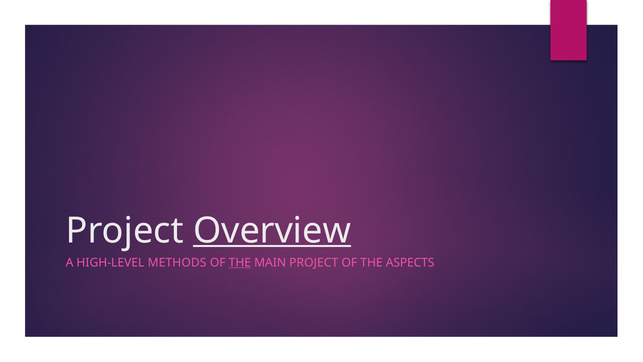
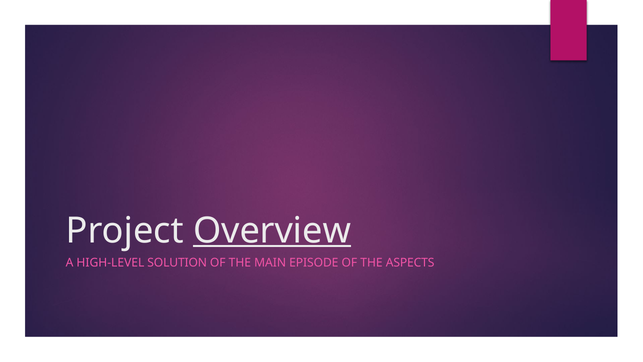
METHODS: METHODS -> SOLUTION
THE at (240, 262) underline: present -> none
MAIN PROJECT: PROJECT -> EPISODE
